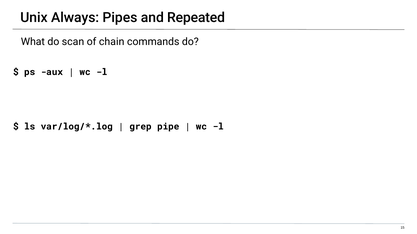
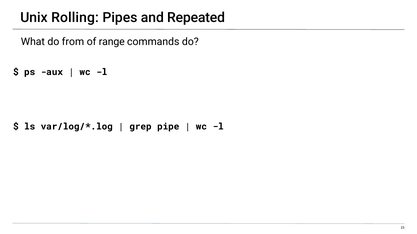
Always: Always -> Rolling
scan: scan -> from
chain: chain -> range
